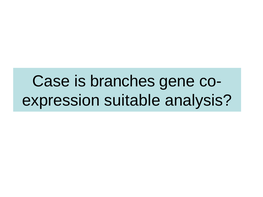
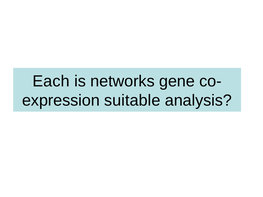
Case: Case -> Each
branches: branches -> networks
